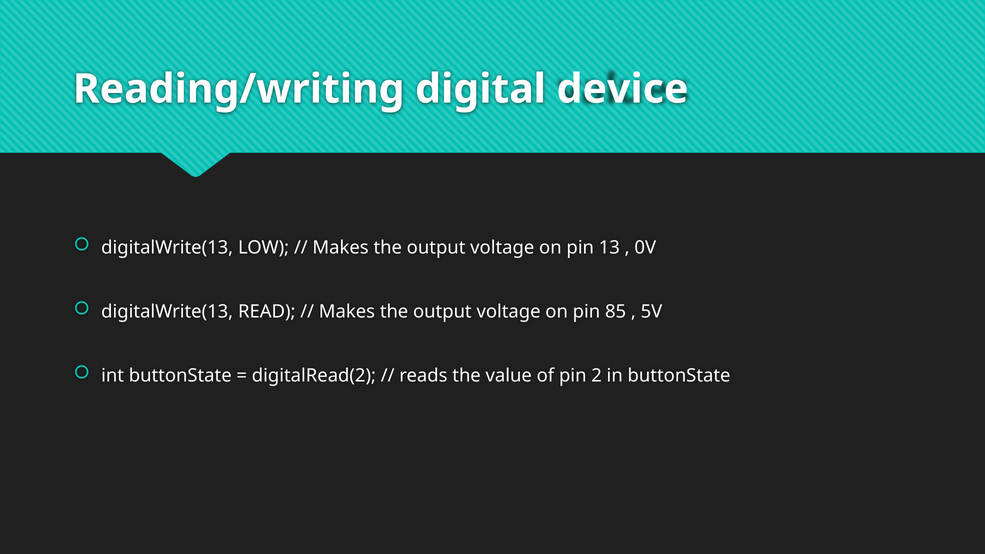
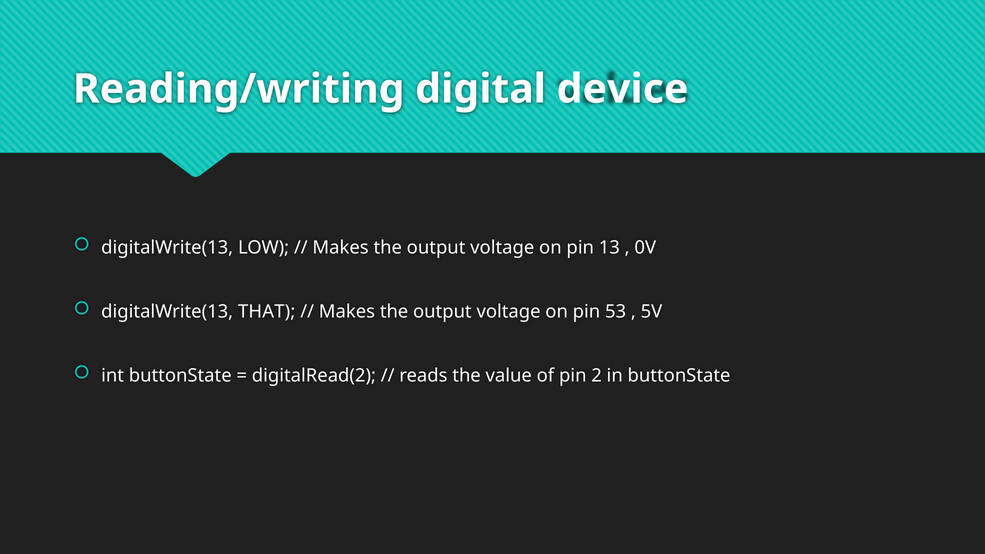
READ: READ -> THAT
85: 85 -> 53
